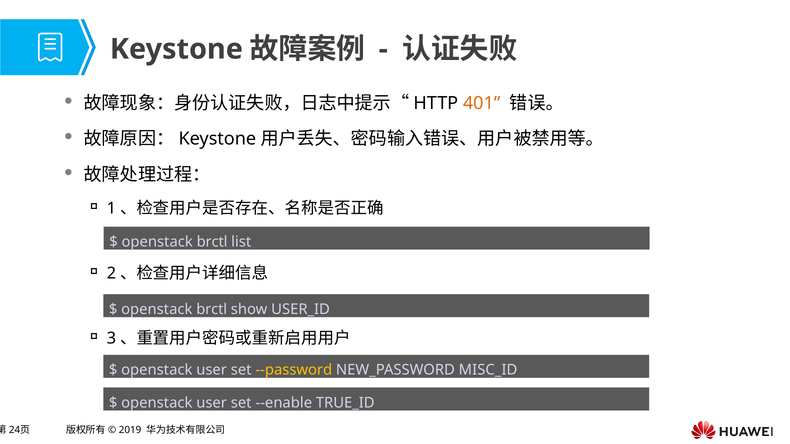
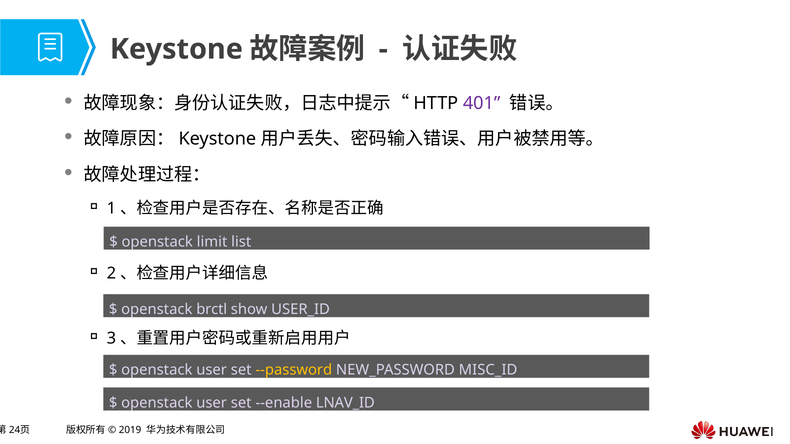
401 colour: orange -> purple
brctl at (212, 242): brctl -> limit
TRUE_ID: TRUE_ID -> LNAV_ID
